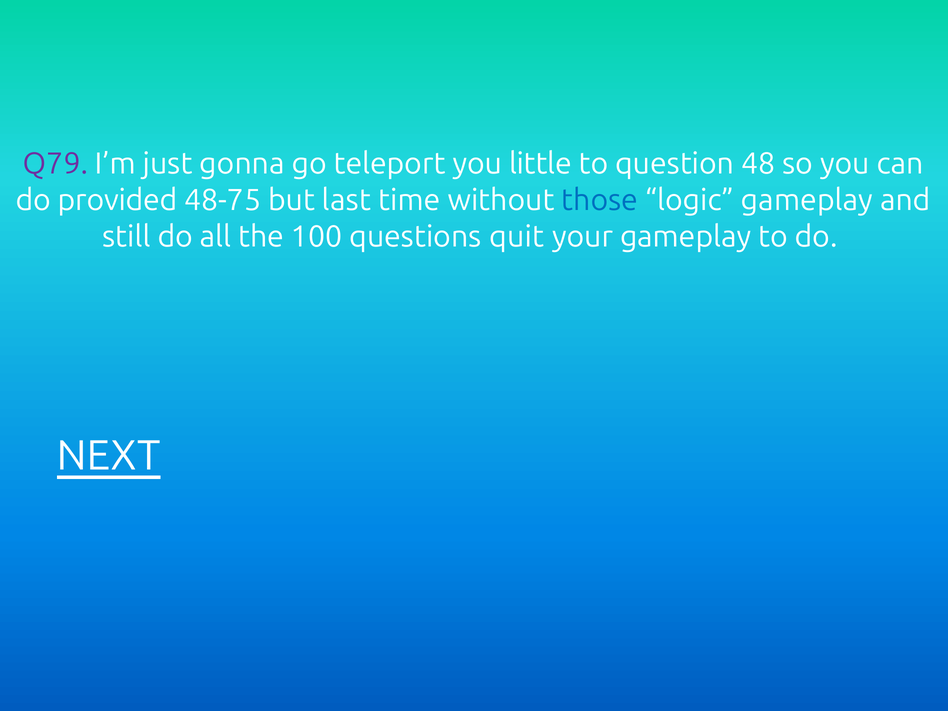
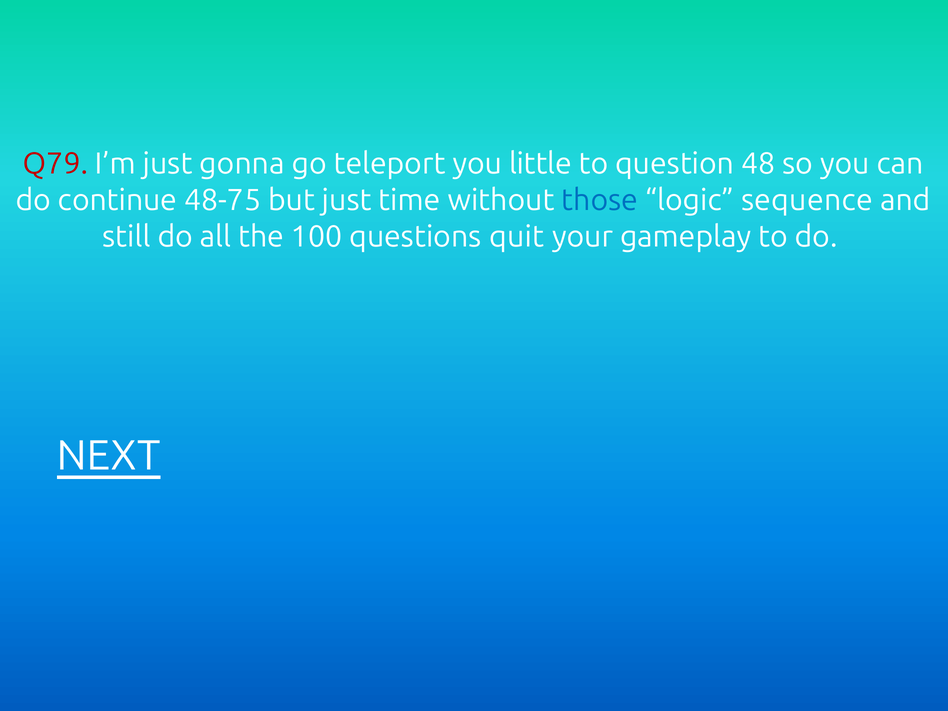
Q79 colour: purple -> red
provided: provided -> continue
but last: last -> just
logic gameplay: gameplay -> sequence
